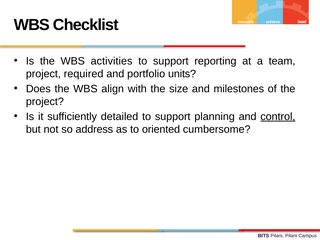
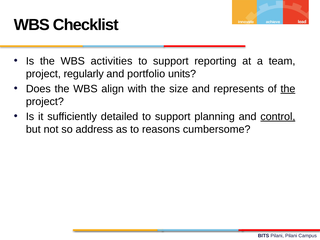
required: required -> regularly
milestones: milestones -> represents
the at (288, 89) underline: none -> present
oriented: oriented -> reasons
